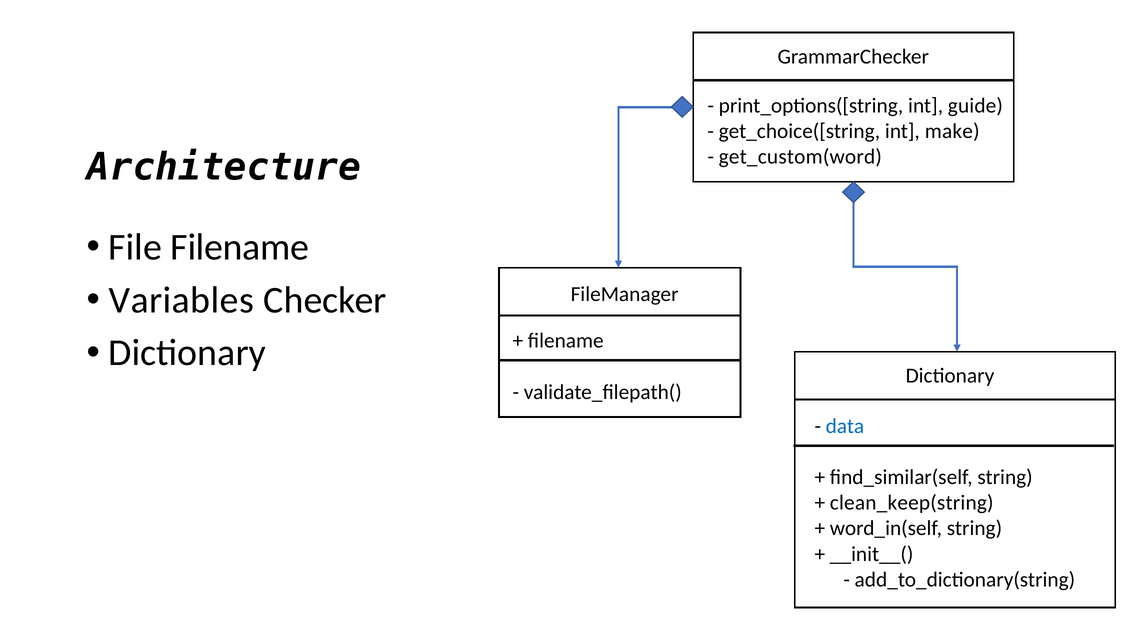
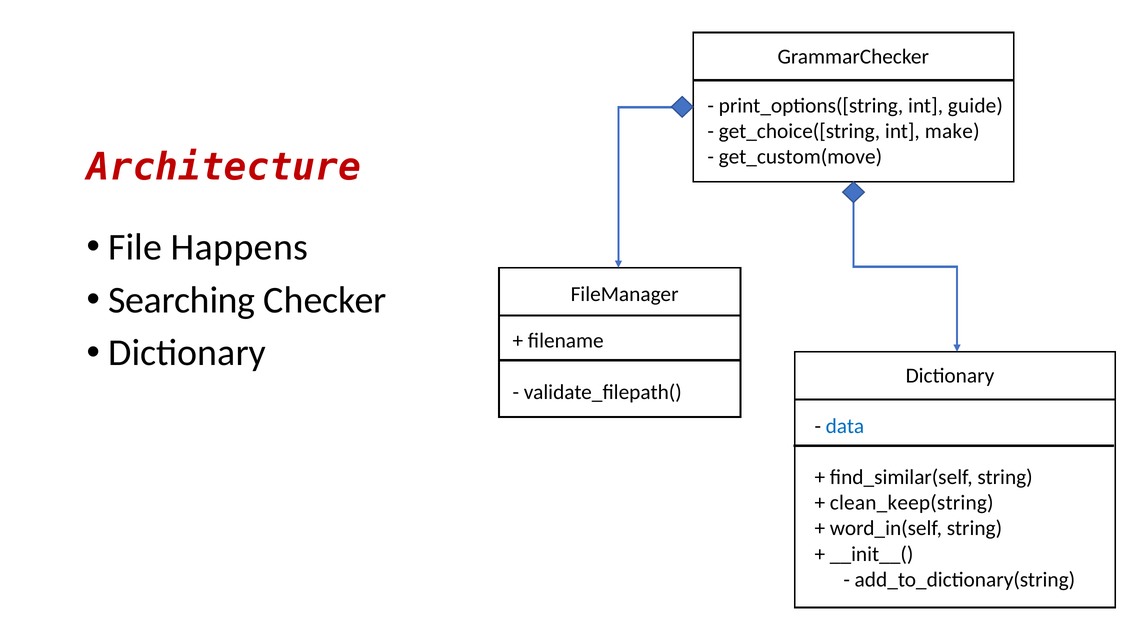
get_custom(word: get_custom(word -> get_custom(move
Architecture colour: black -> red
File Filename: Filename -> Happens
Variables: Variables -> Searching
